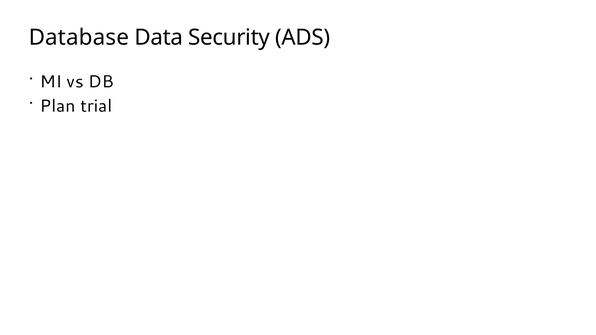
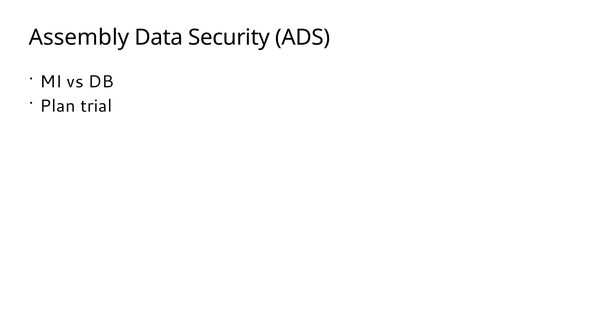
Database: Database -> Assembly
